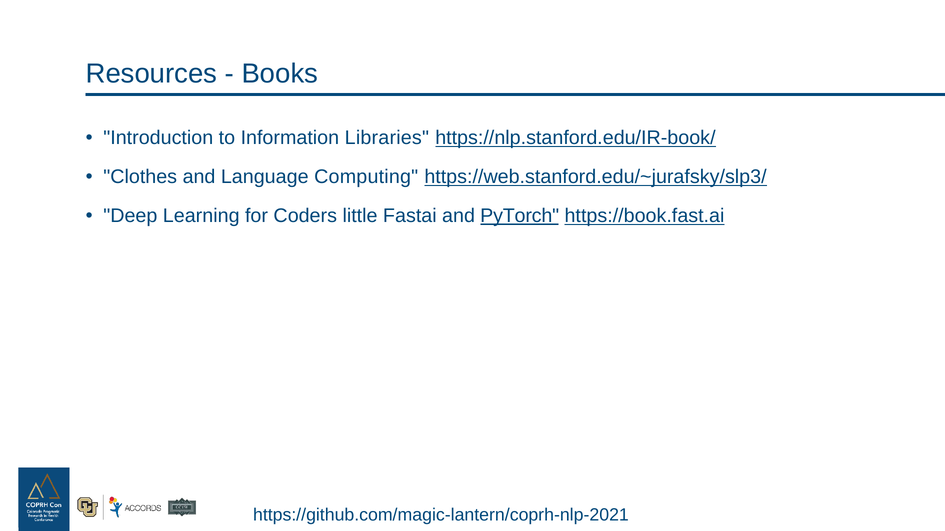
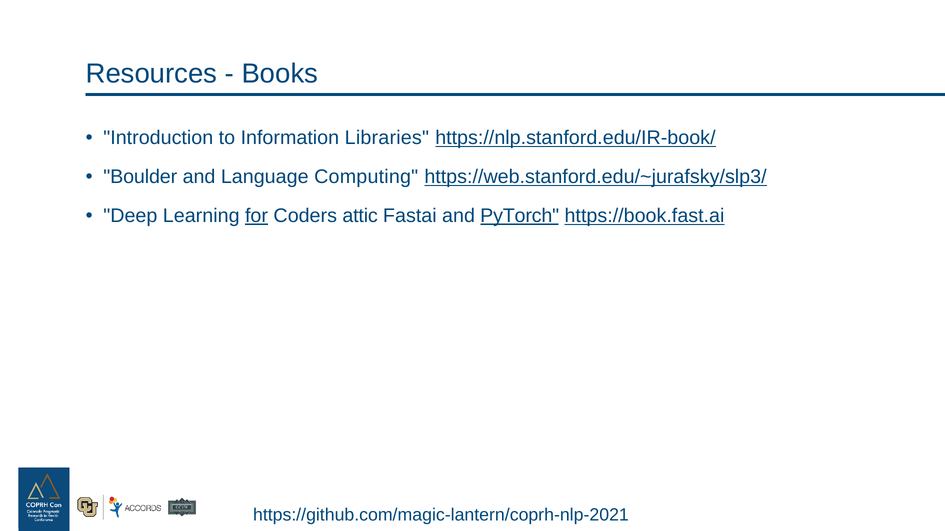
Clothes: Clothes -> Boulder
for underline: none -> present
little: little -> attic
